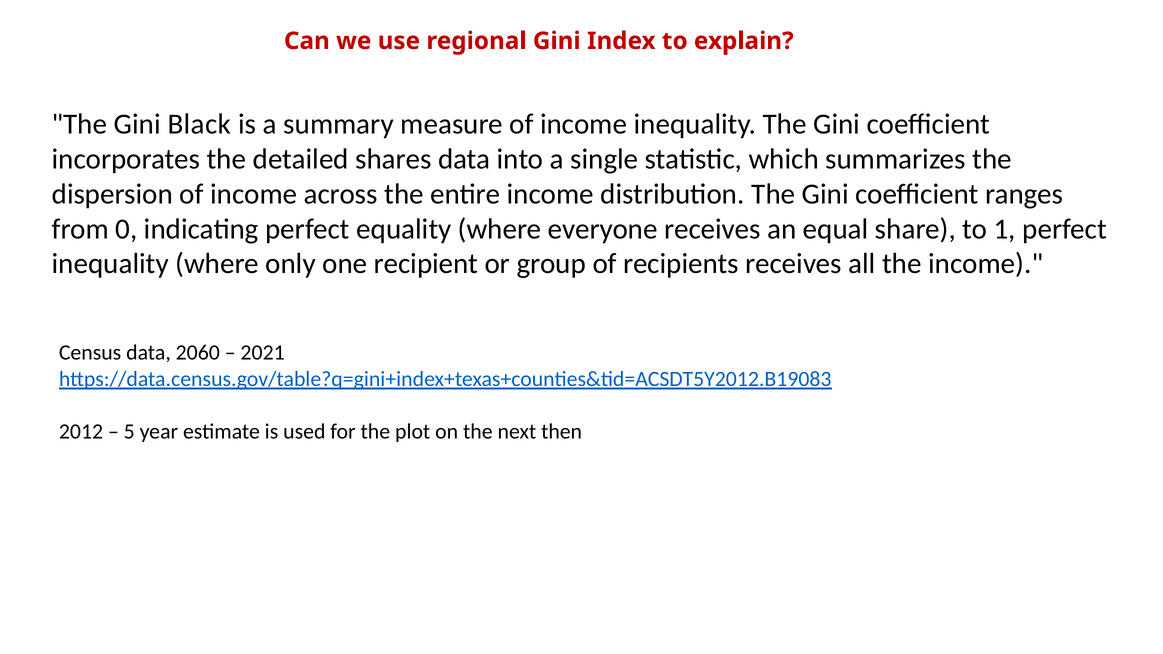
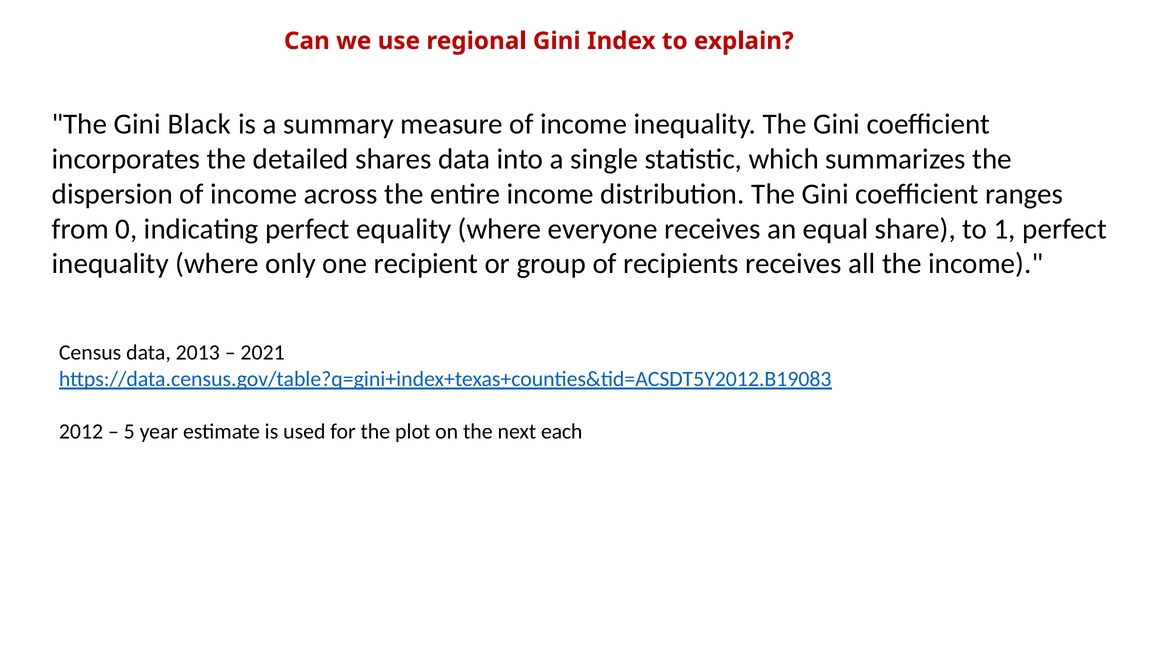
2060: 2060 -> 2013
then: then -> each
